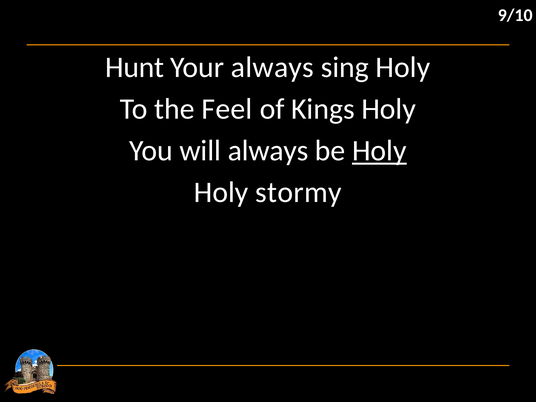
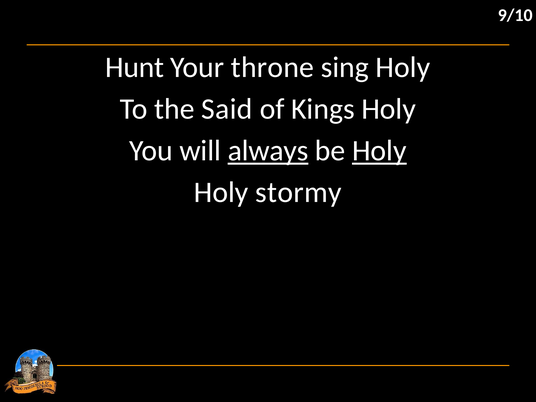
Your always: always -> throne
Feel: Feel -> Said
always at (268, 151) underline: none -> present
